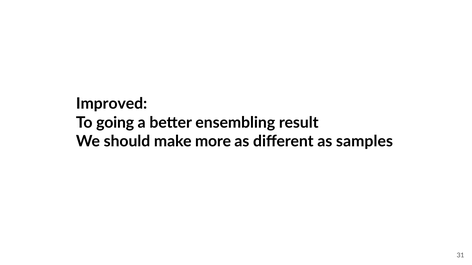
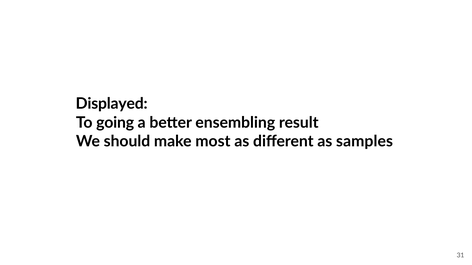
Improved: Improved -> Displayed
more: more -> most
